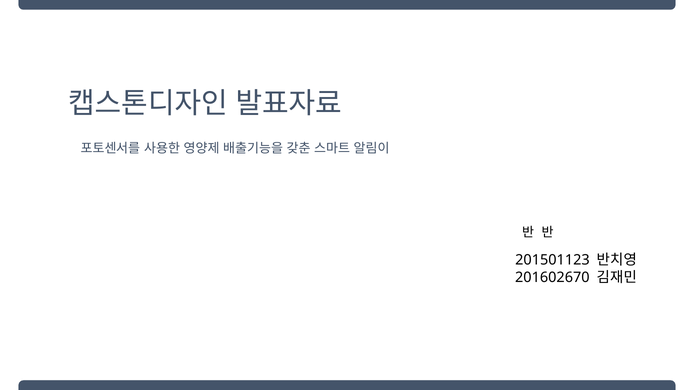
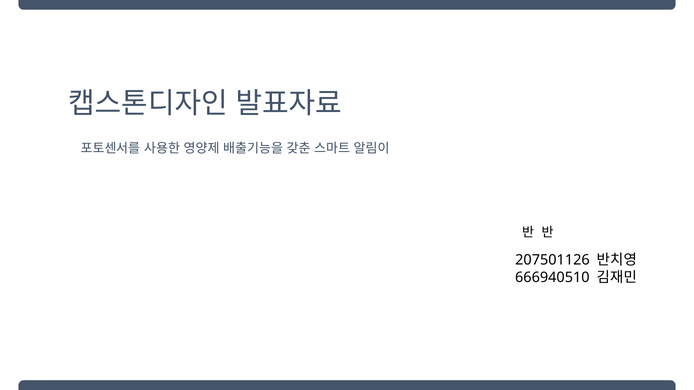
201501123: 201501123 -> 207501126
201602670: 201602670 -> 666940510
